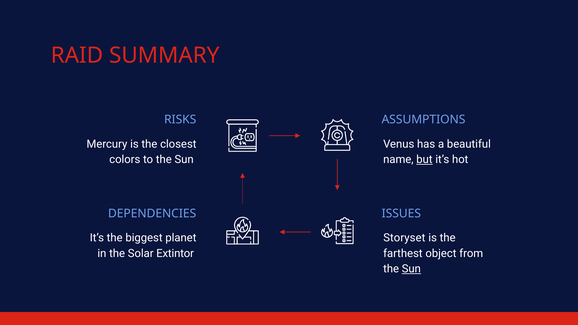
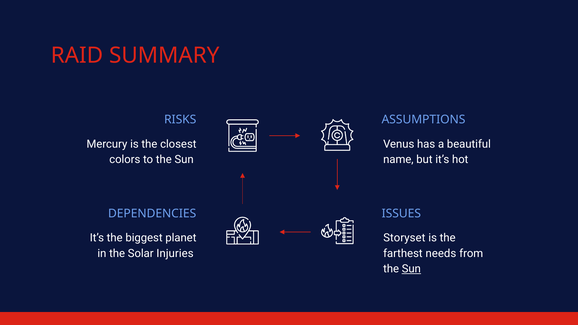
but underline: present -> none
Extintor: Extintor -> Injuries
object: object -> needs
